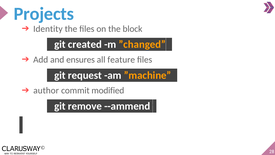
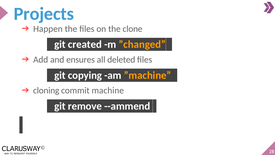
Identity: Identity -> Happen
block: block -> clone
feature: feature -> deleted
request: request -> copying
author: author -> cloning
modified: modified -> machine
